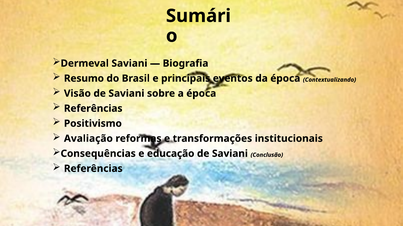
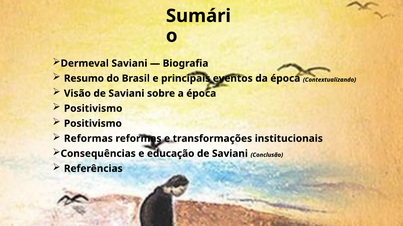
Referências at (93, 109): Referências -> Positivismo
Avaliação at (88, 139): Avaliação -> Reformas
